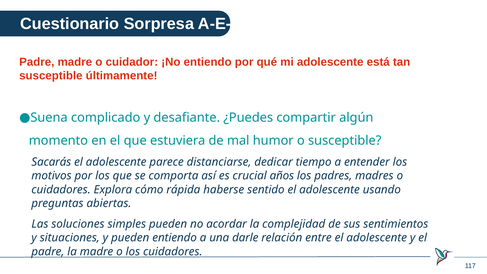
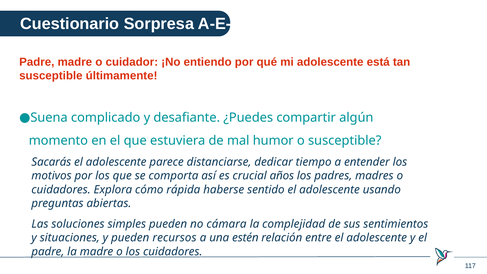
acordar: acordar -> cámara
pueden entiendo: entiendo -> recursos
darle: darle -> estén
